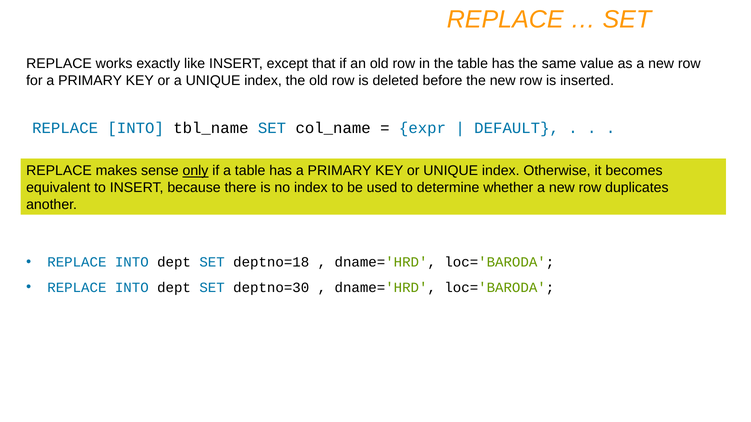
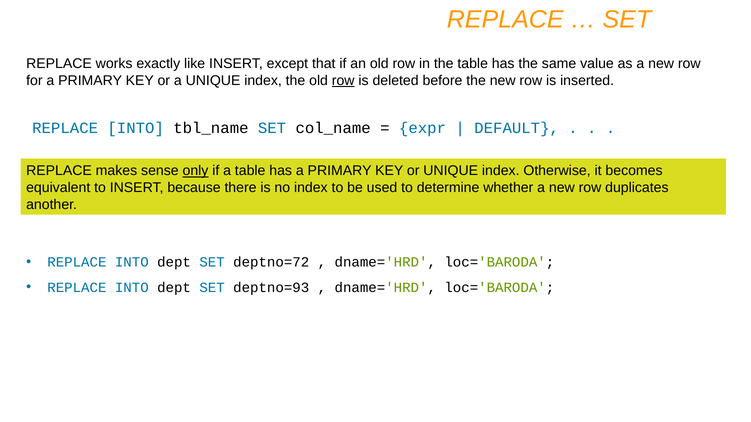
row at (343, 81) underline: none -> present
deptno=18: deptno=18 -> deptno=72
deptno=30: deptno=30 -> deptno=93
